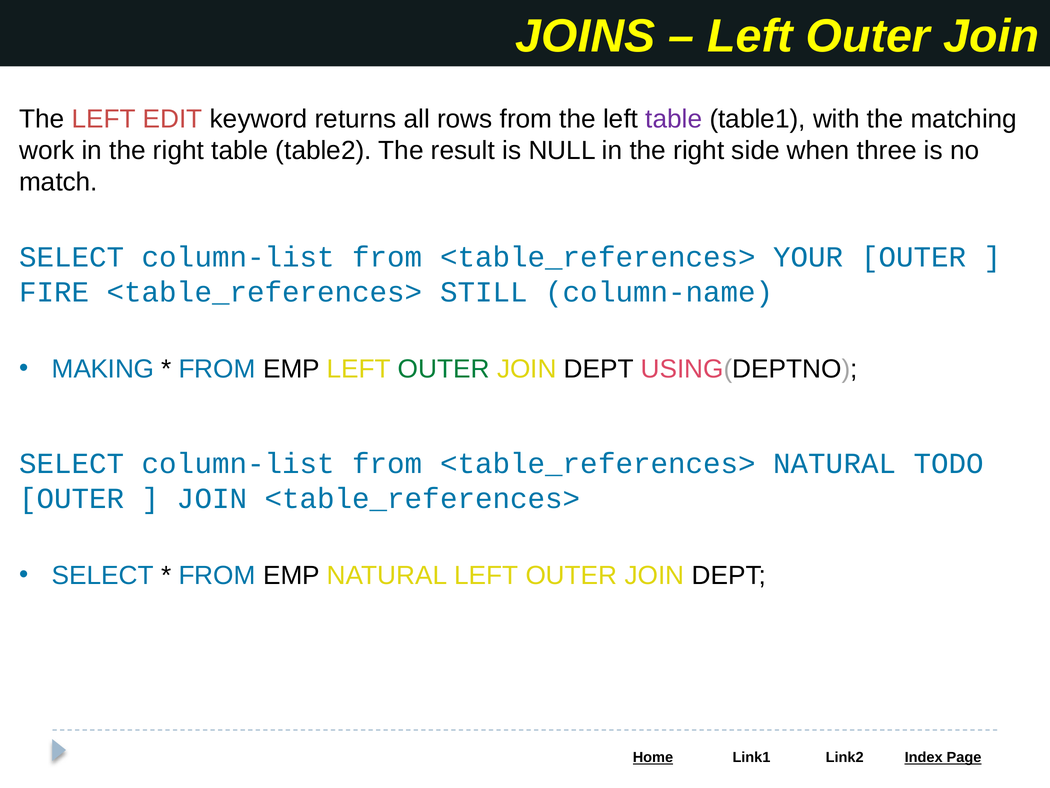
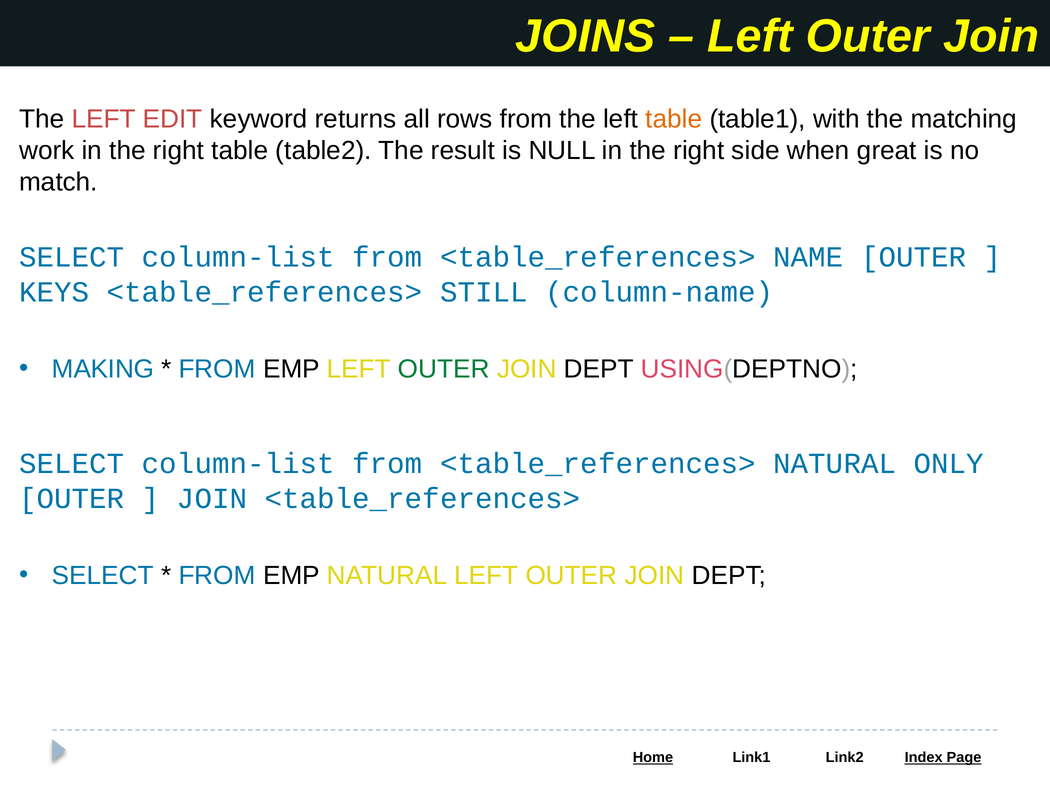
table at (674, 119) colour: purple -> orange
three: three -> great
YOUR: YOUR -> NAME
FIRE: FIRE -> KEYS
TODO: TODO -> ONLY
